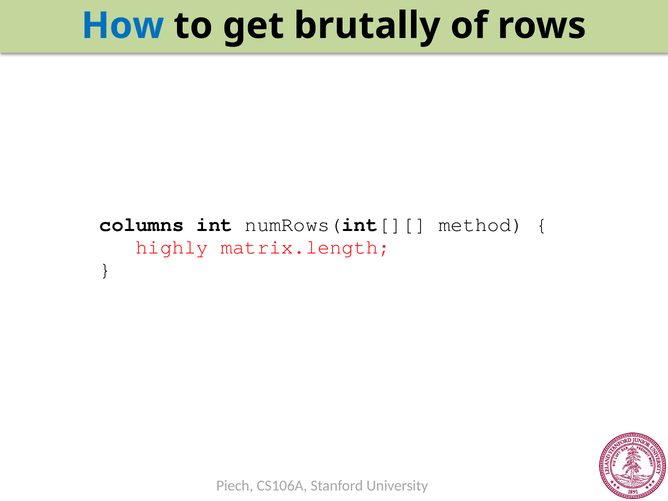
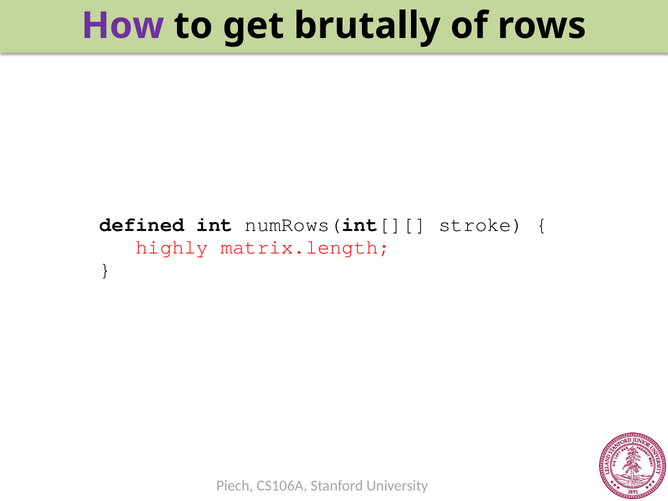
How colour: blue -> purple
columns: columns -> defined
method: method -> stroke
